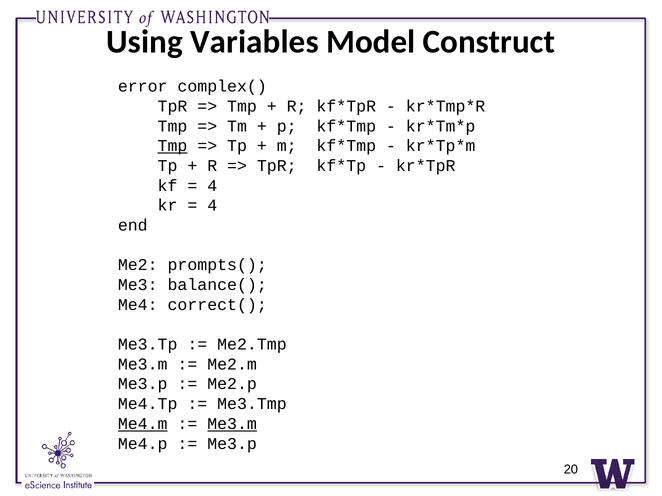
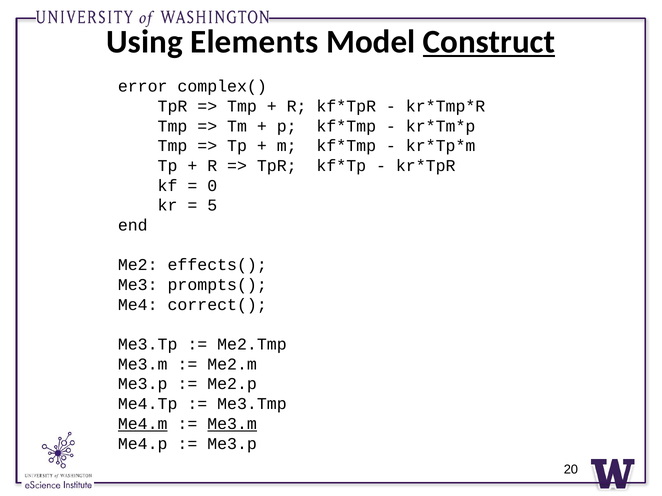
Variables: Variables -> Elements
Construct underline: none -> present
Tmp at (172, 146) underline: present -> none
4 at (212, 186): 4 -> 0
4 at (212, 206): 4 -> 5
prompts(: prompts( -> effects(
balance(: balance( -> prompts(
